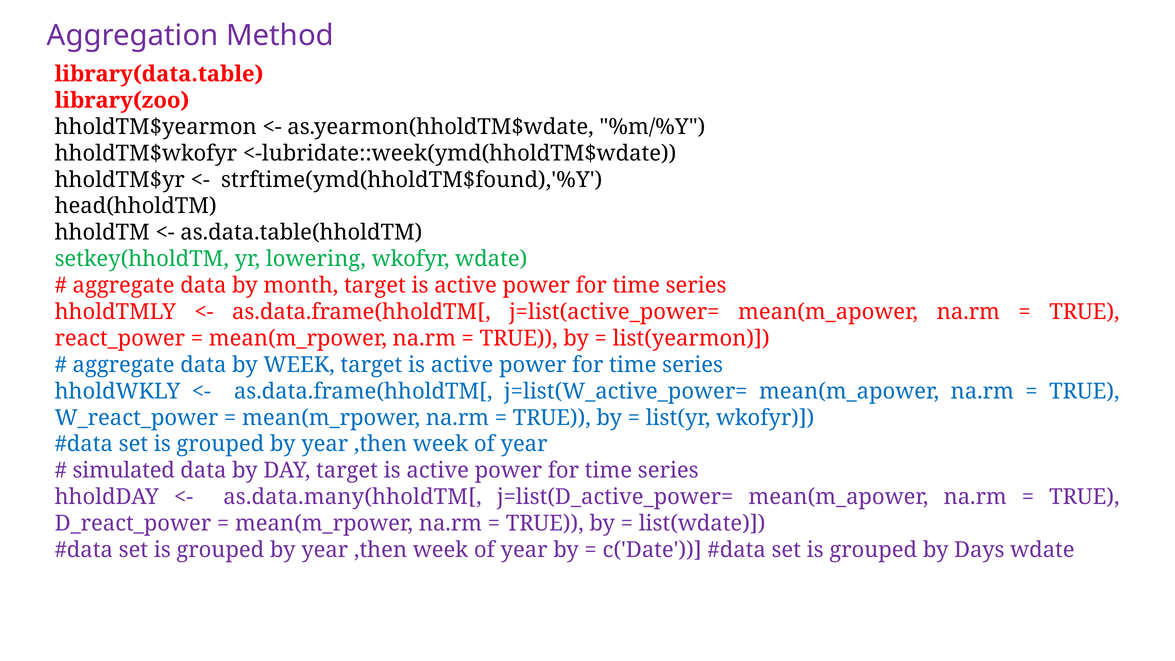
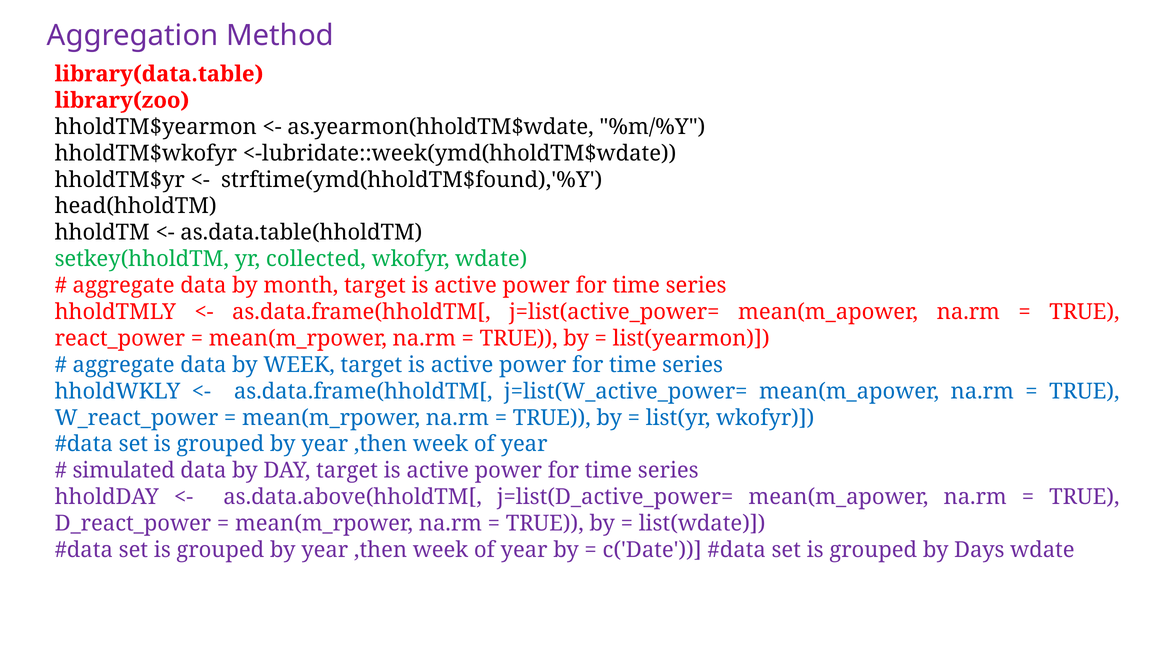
lowering: lowering -> collected
as.data.many(hholdTM[: as.data.many(hholdTM[ -> as.data.above(hholdTM[
